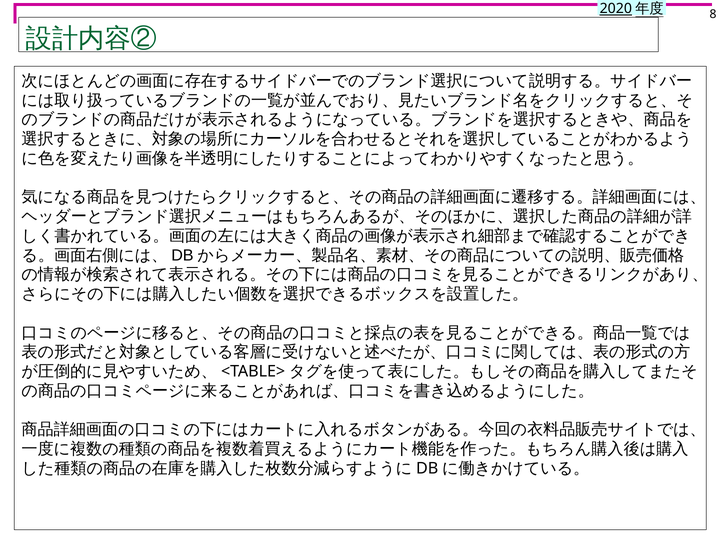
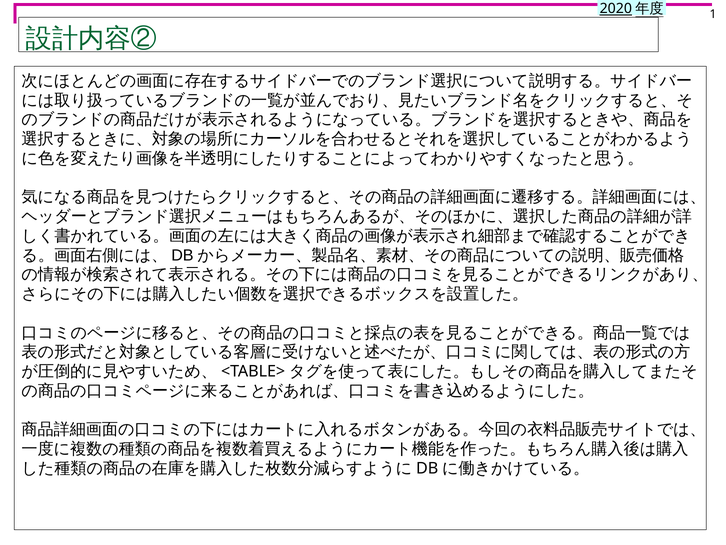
8: 8 -> 1
